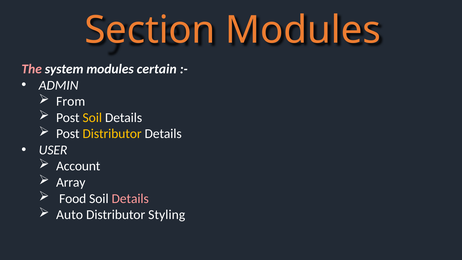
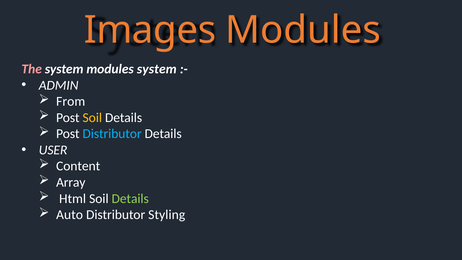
Section: Section -> Images
modules certain: certain -> system
Distributor at (112, 134) colour: yellow -> light blue
Account: Account -> Content
Food: Food -> Html
Details at (130, 198) colour: pink -> light green
